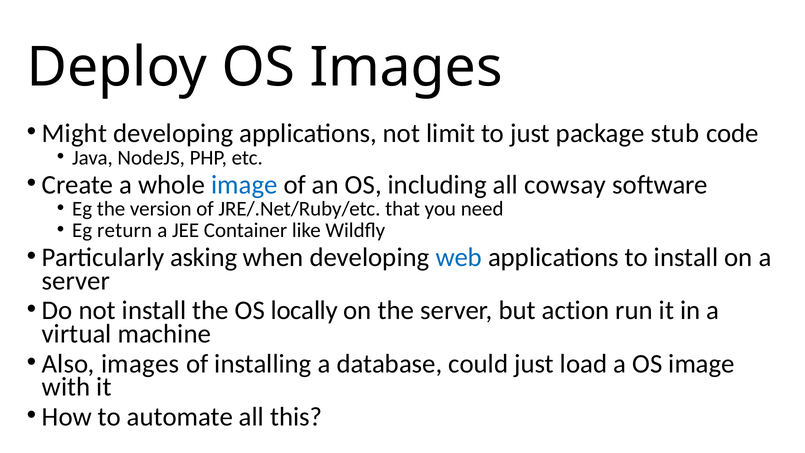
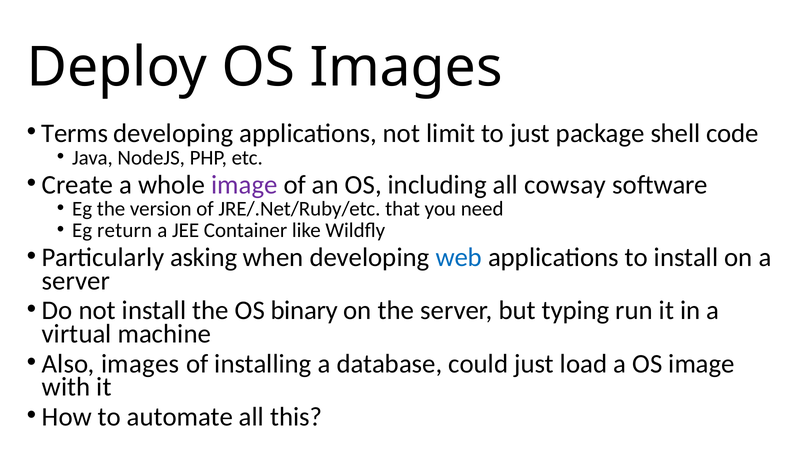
Might: Might -> Terms
stub: stub -> shell
image at (244, 185) colour: blue -> purple
locally: locally -> binary
action: action -> typing
